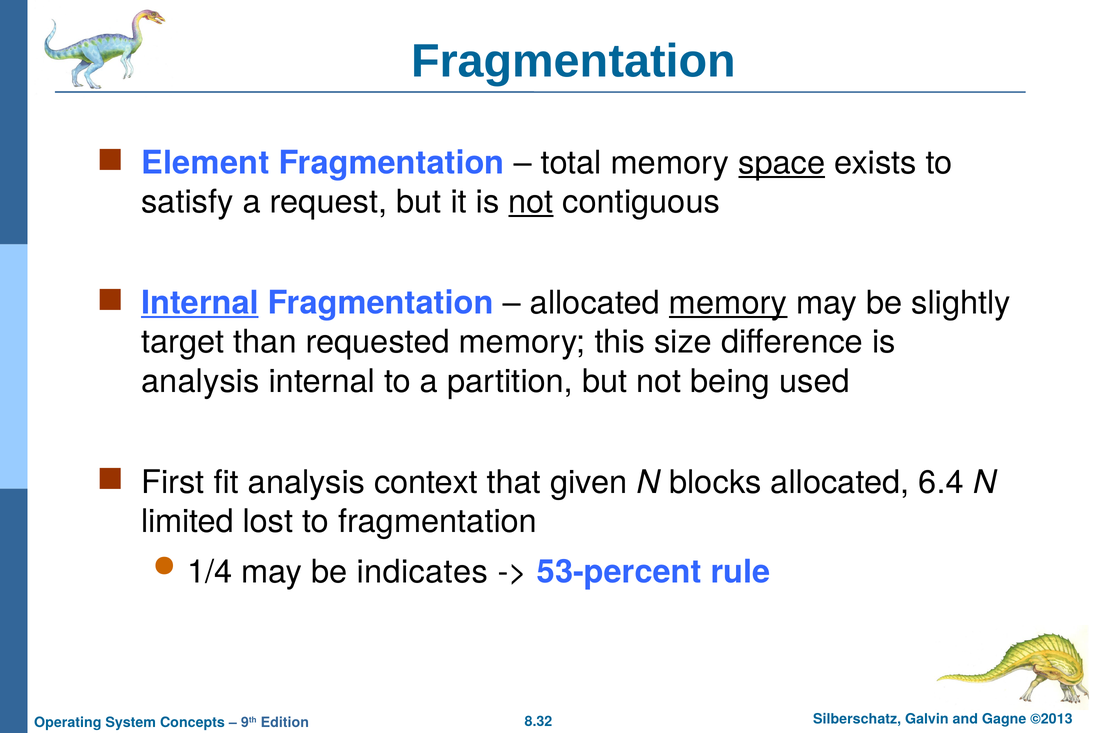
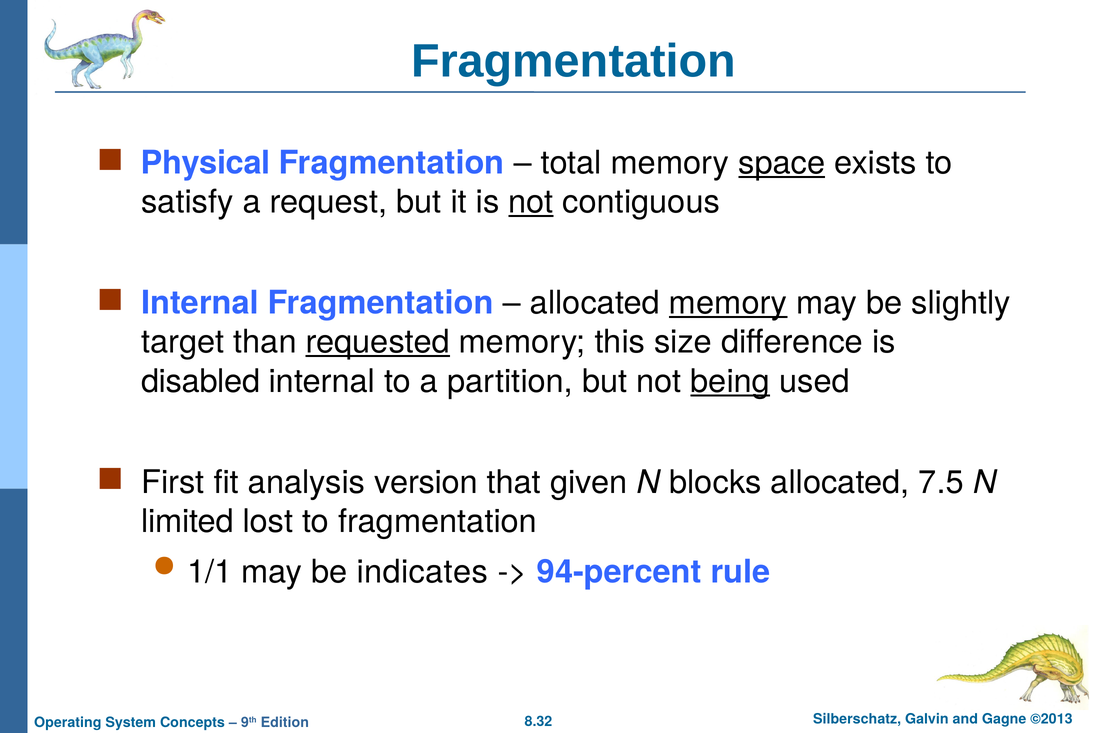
Element: Element -> Physical
Internal at (200, 303) underline: present -> none
requested underline: none -> present
analysis at (200, 381): analysis -> disabled
being underline: none -> present
context: context -> version
6.4: 6.4 -> 7.5
1/4: 1/4 -> 1/1
53-percent: 53-percent -> 94-percent
